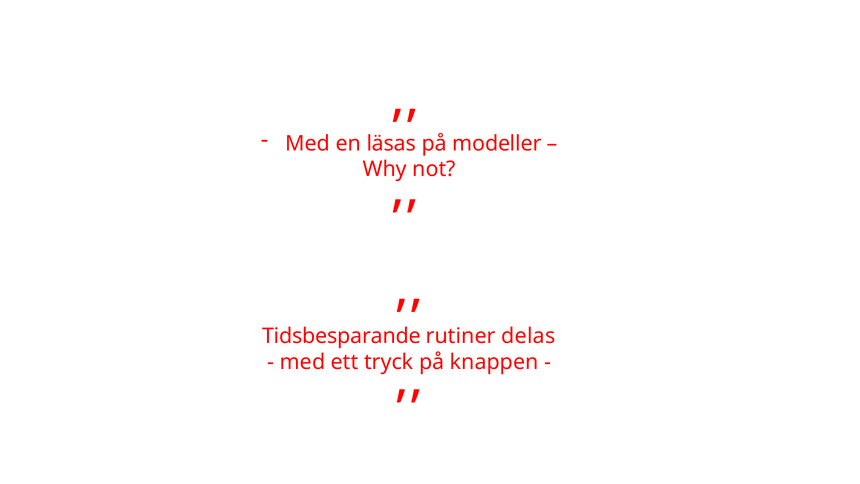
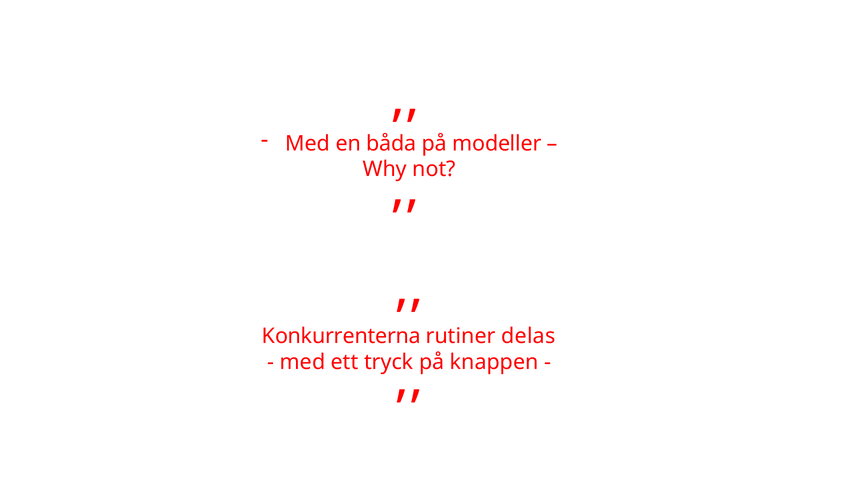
läsas: läsas -> båda
Tidsbesparande: Tidsbesparande -> Konkurrenterna
